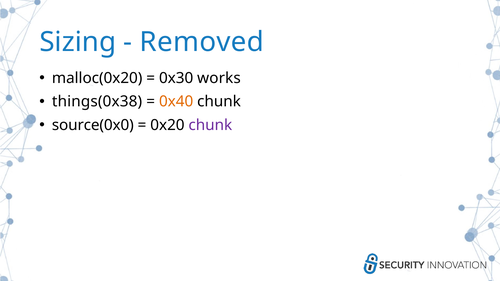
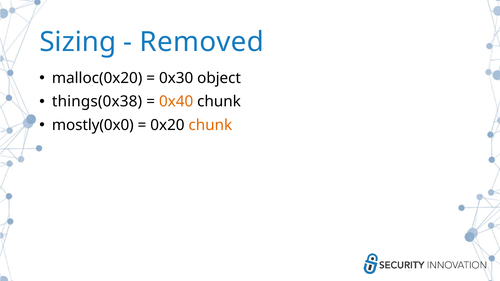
works: works -> object
source(0x0: source(0x0 -> mostly(0x0
chunk at (210, 125) colour: purple -> orange
